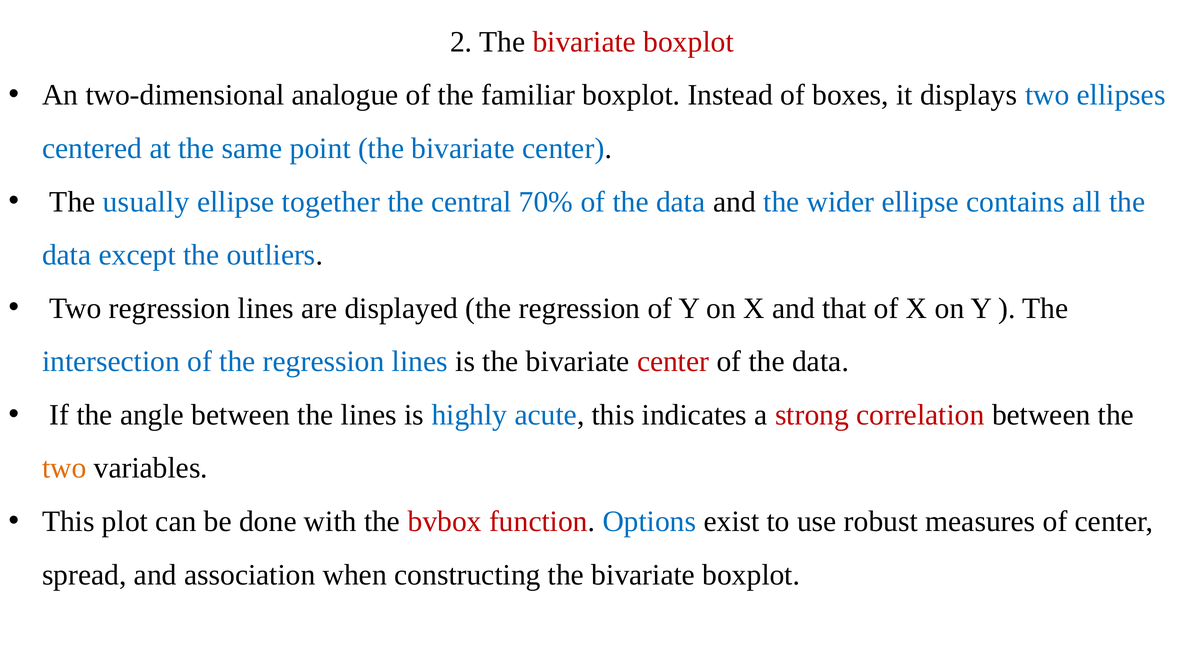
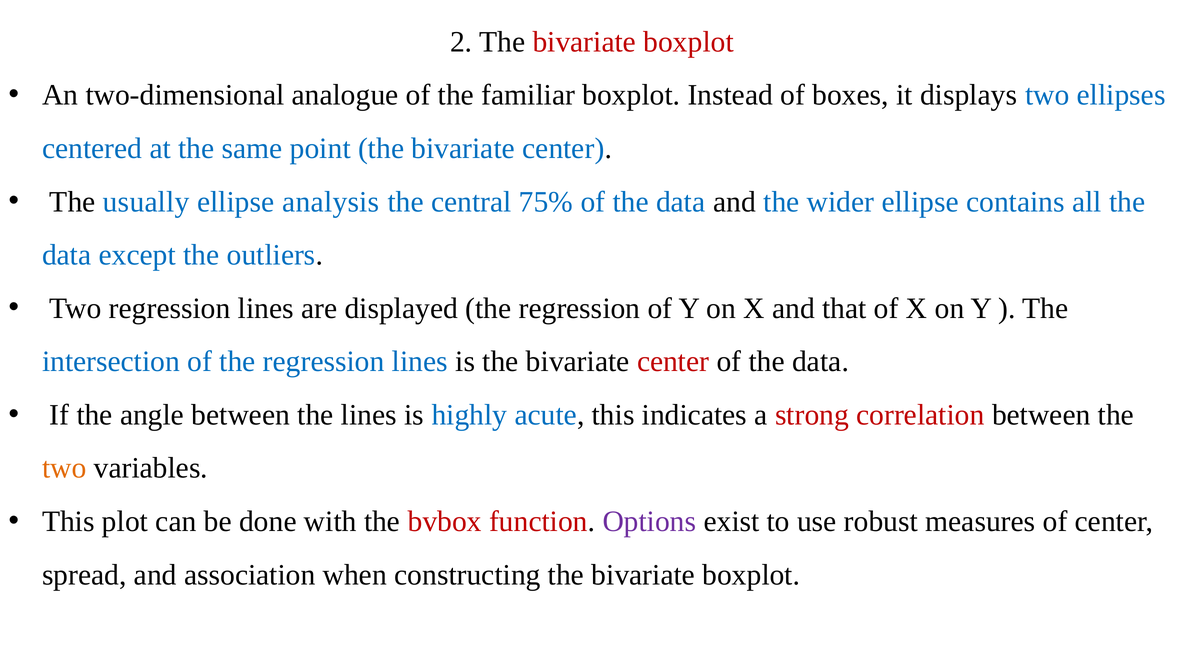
together: together -> analysis
70%: 70% -> 75%
Options colour: blue -> purple
